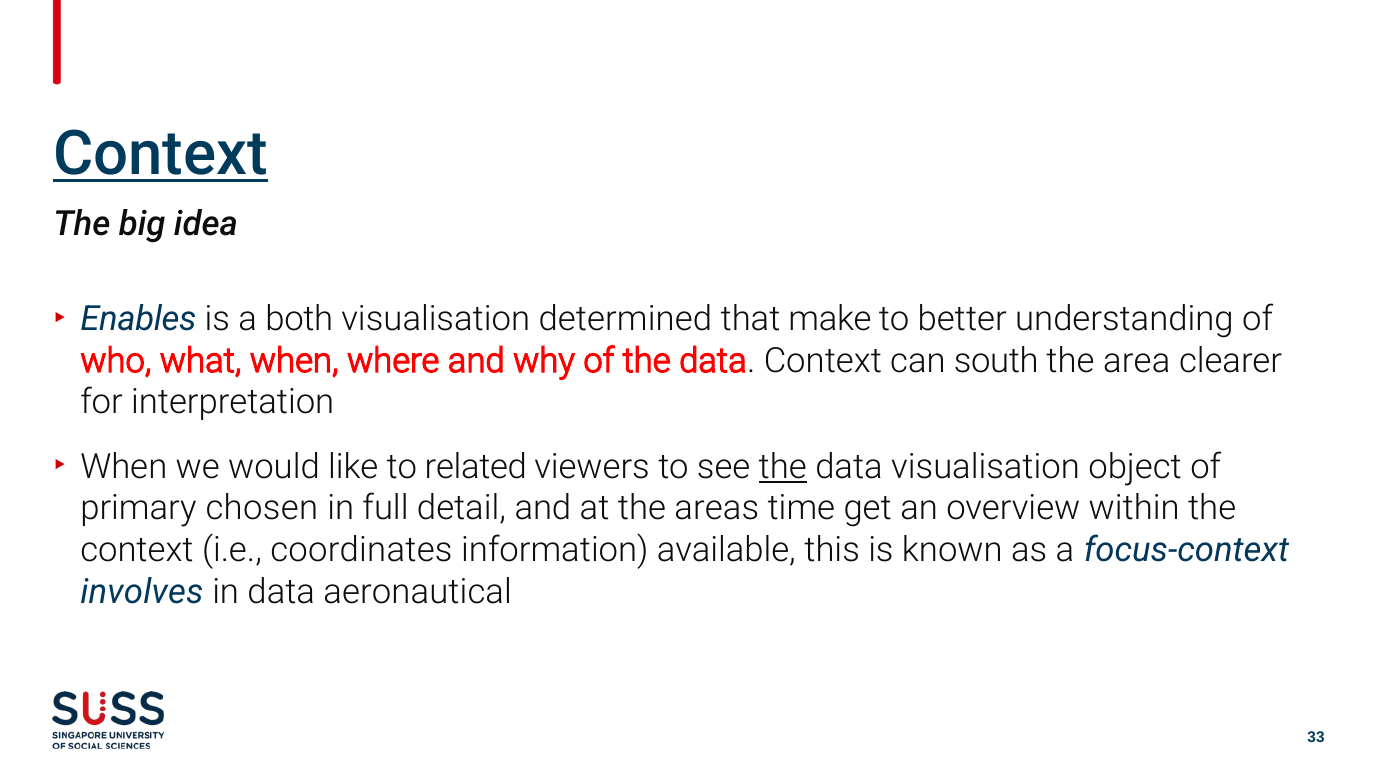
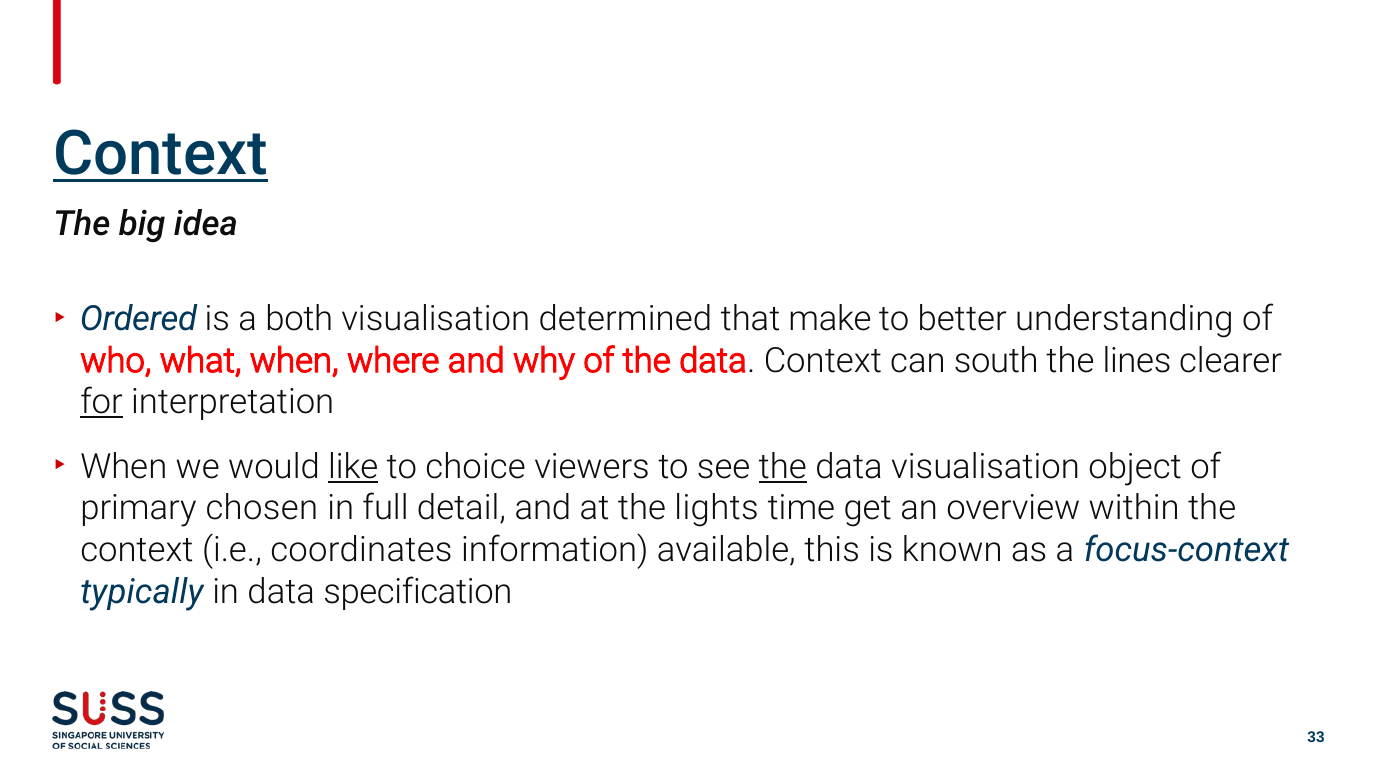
Enables: Enables -> Ordered
area: area -> lines
for underline: none -> present
like underline: none -> present
related: related -> choice
areas: areas -> lights
involves: involves -> typically
aeronautical: aeronautical -> specification
